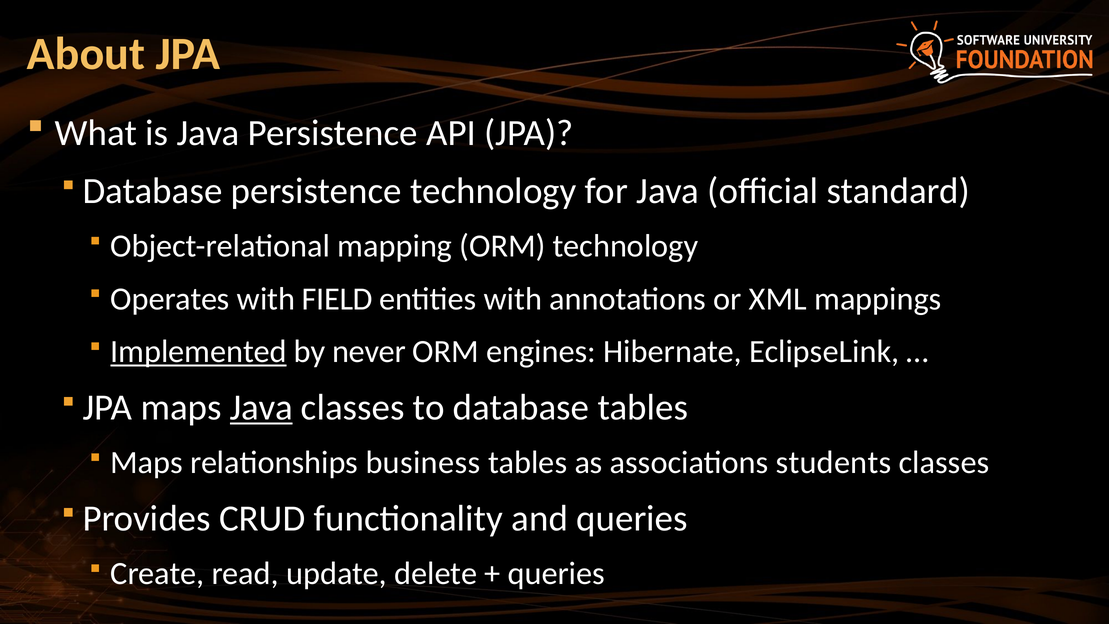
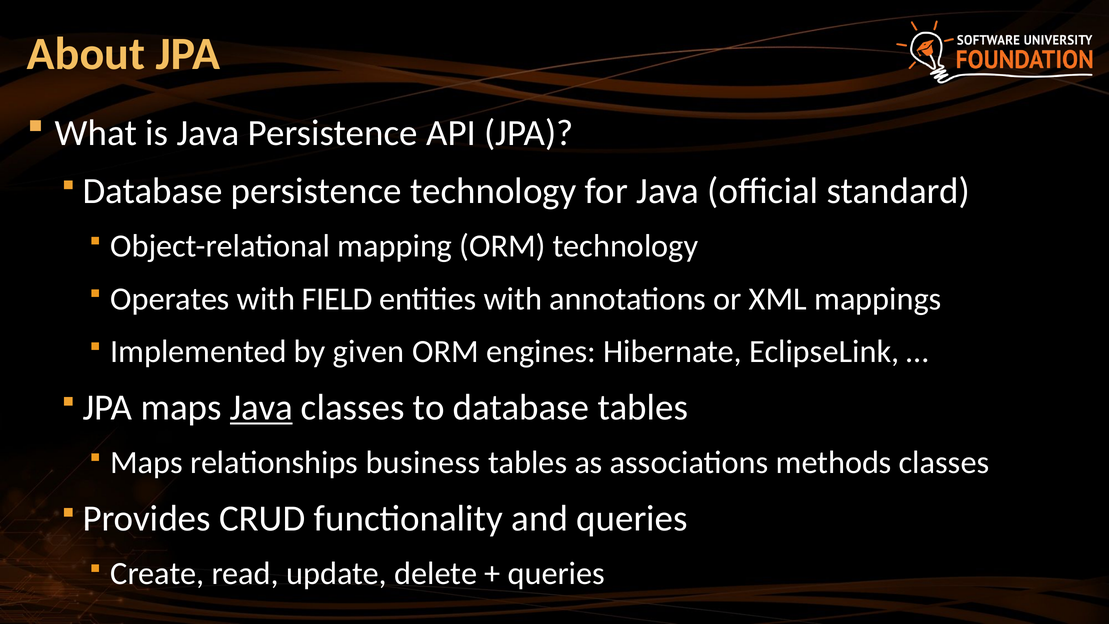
Implemented underline: present -> none
never: never -> given
students: students -> methods
